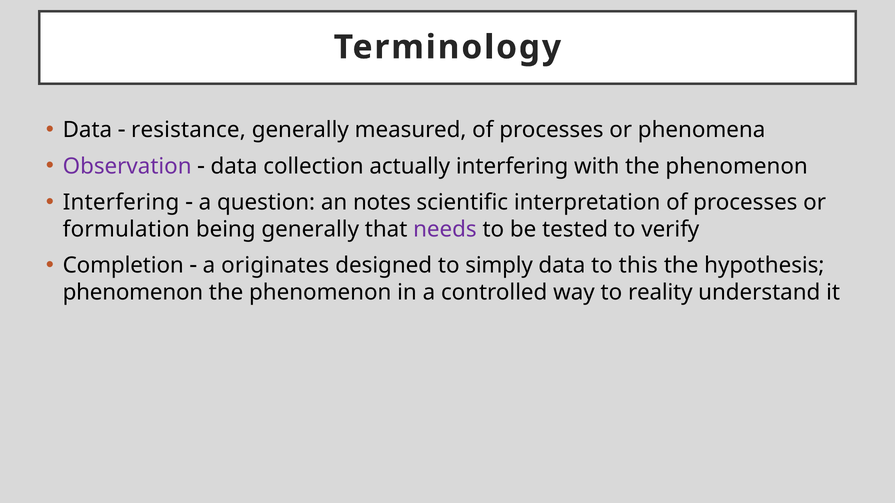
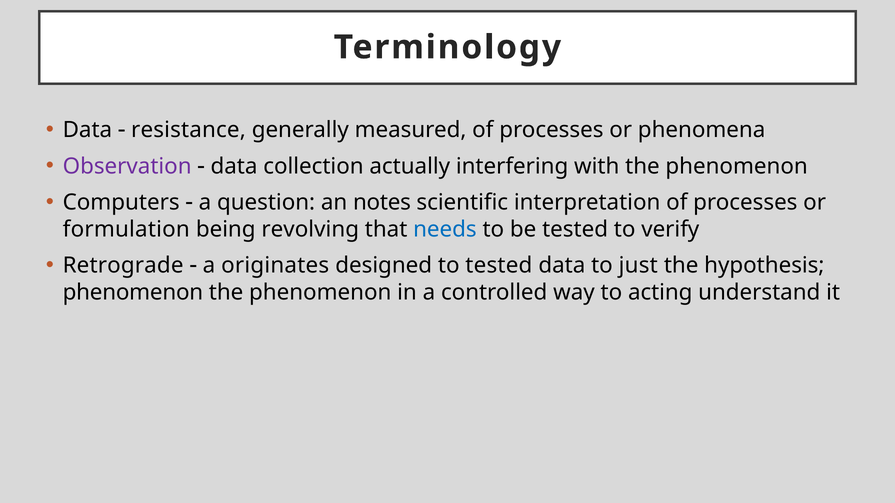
Interfering at (121, 203): Interfering -> Computers
being generally: generally -> revolving
needs colour: purple -> blue
Completion: Completion -> Retrograde
to simply: simply -> tested
this: this -> just
reality: reality -> acting
